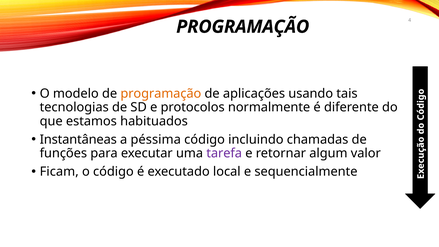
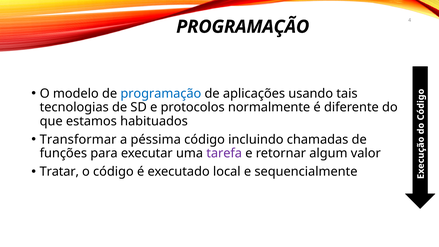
programação at (161, 93) colour: orange -> blue
Instantâneas: Instantâneas -> Transformar
Ficam: Ficam -> Tratar
